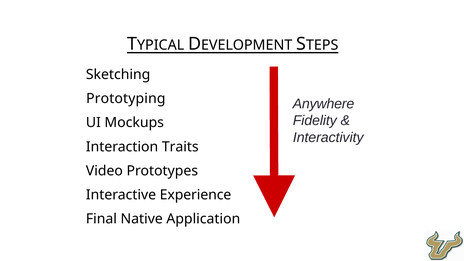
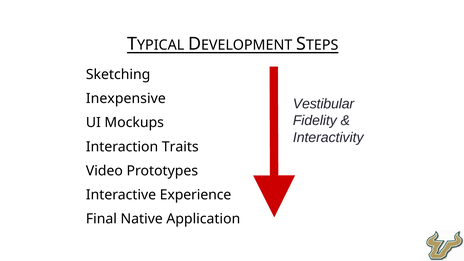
Prototyping: Prototyping -> Inexpensive
Anywhere: Anywhere -> Vestibular
